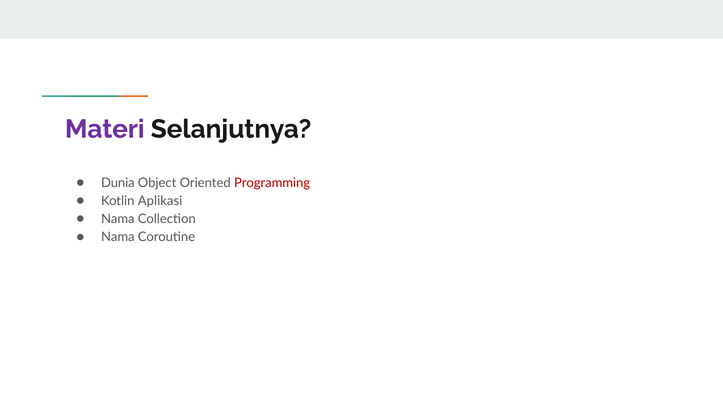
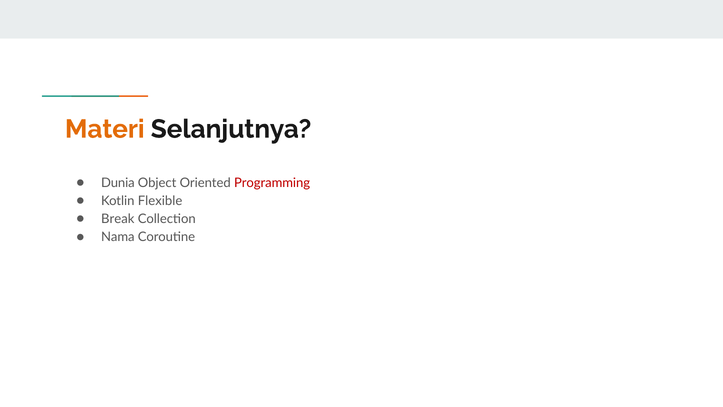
Materi colour: purple -> orange
Aplikasi: Aplikasi -> Flexible
Nama at (118, 219): Nama -> Break
